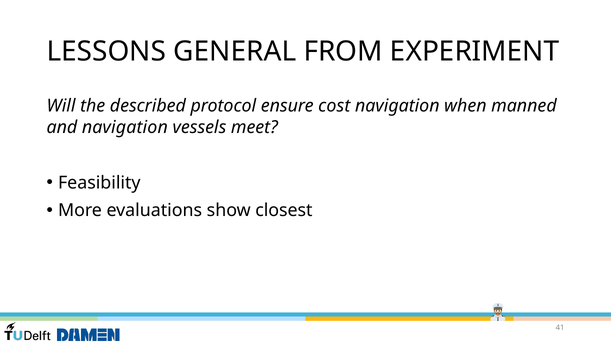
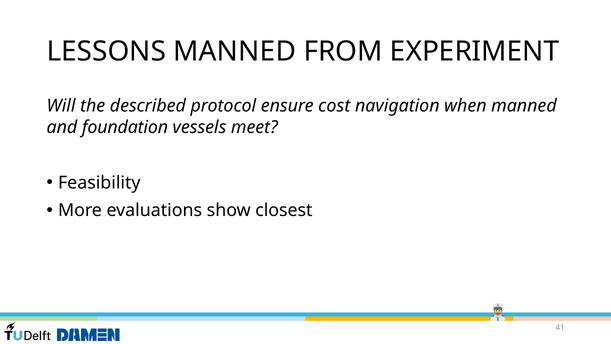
LESSONS GENERAL: GENERAL -> MANNED
and navigation: navigation -> foundation
